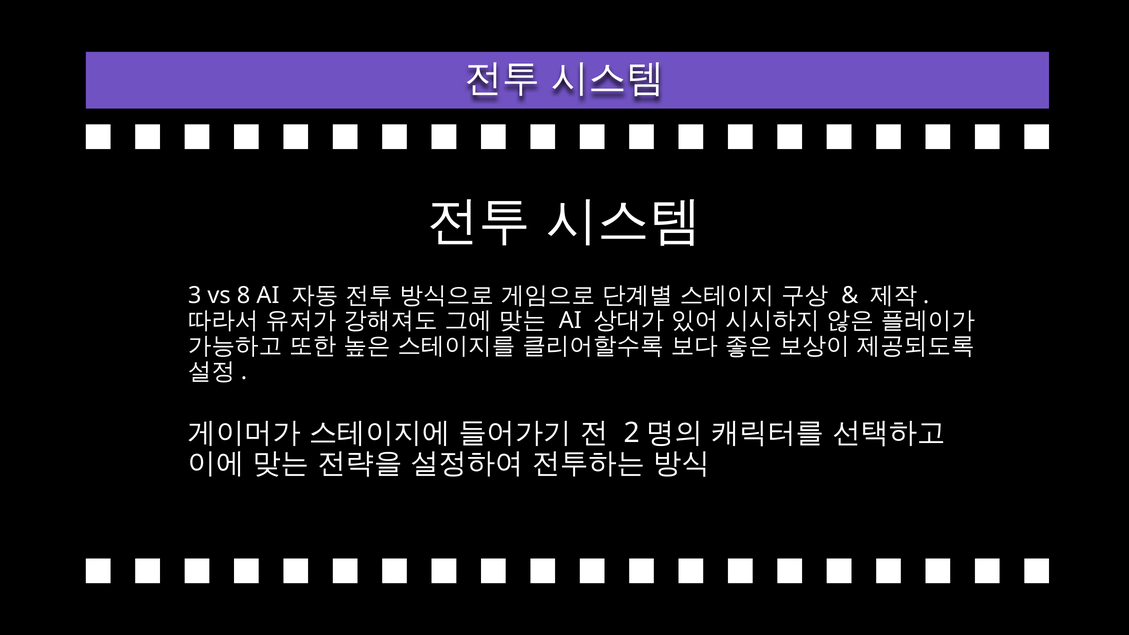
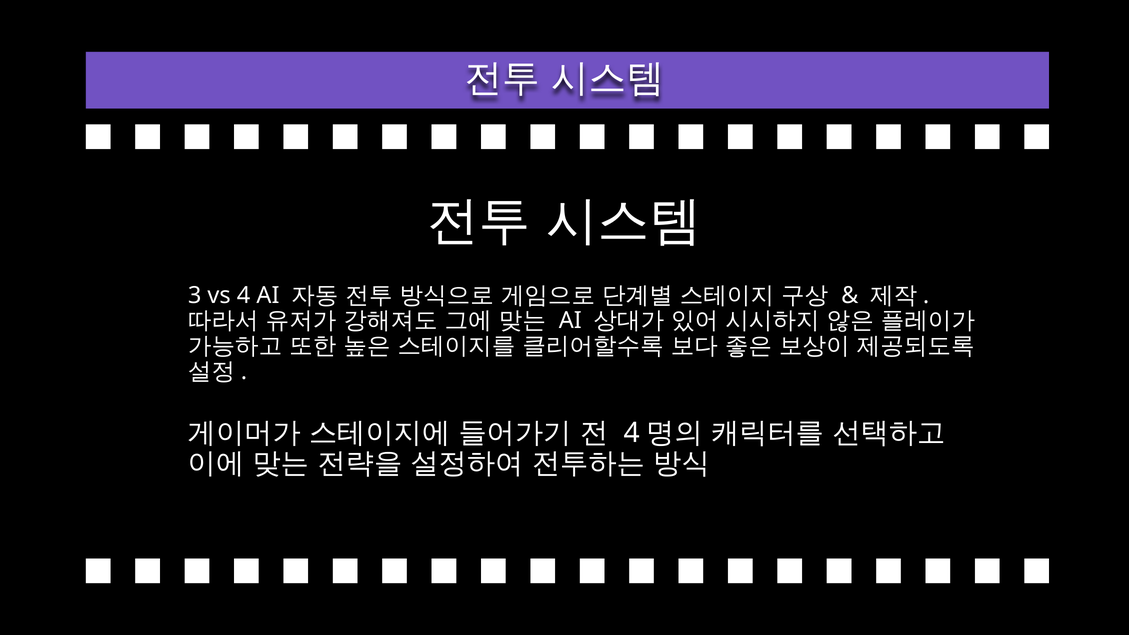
vs 8: 8 -> 4
2 at (632, 433): 2 -> 4
